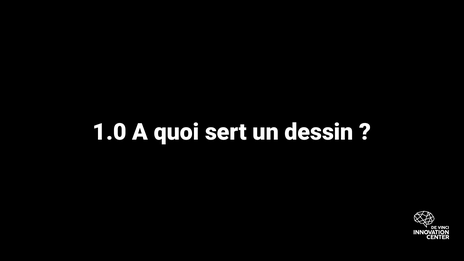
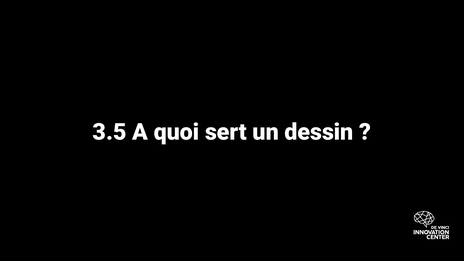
1.0: 1.0 -> 3.5
